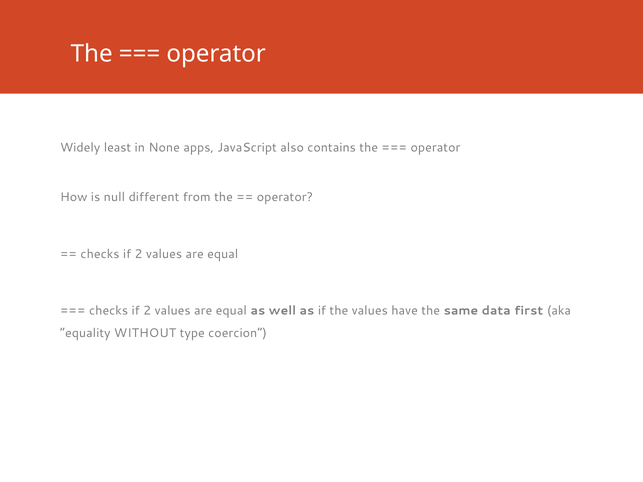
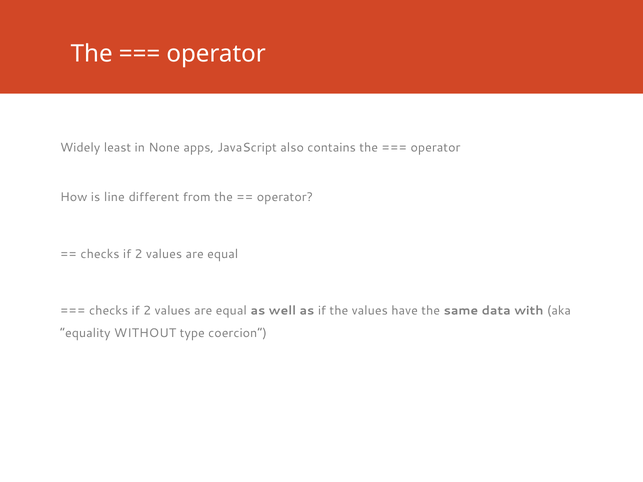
null: null -> line
first: first -> with
